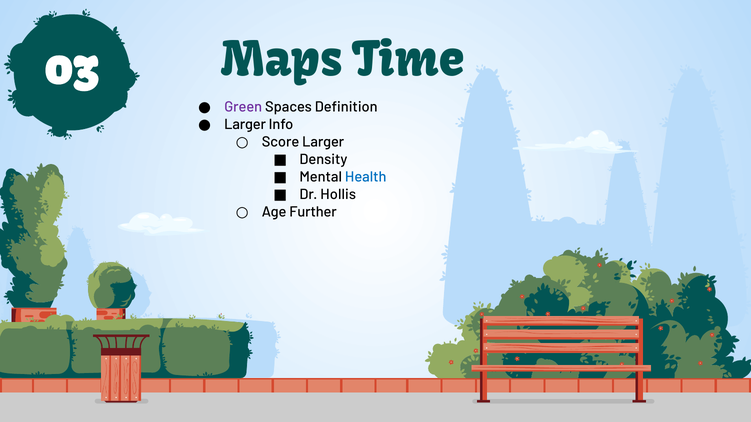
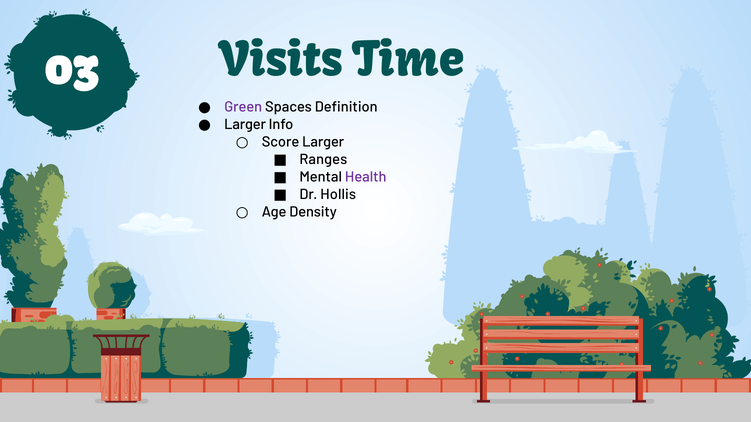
Maps: Maps -> Visits
Density: Density -> Ranges
Health colour: blue -> purple
Further: Further -> Density
